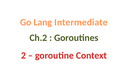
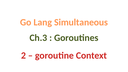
Intermediate: Intermediate -> Simultaneous
Ch.2: Ch.2 -> Ch.3
